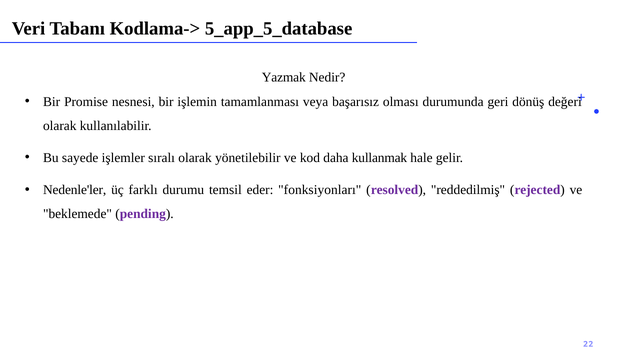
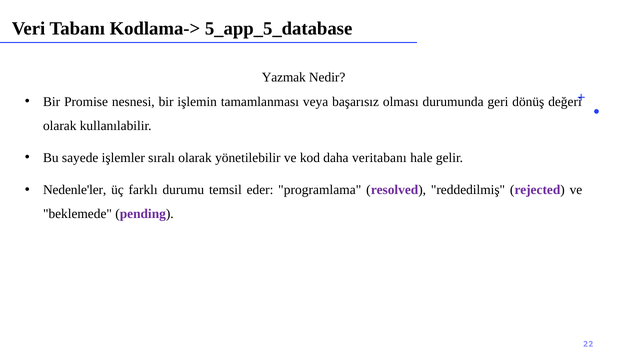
kullanmak: kullanmak -> veritabanı
fonksiyonları: fonksiyonları -> programlama
